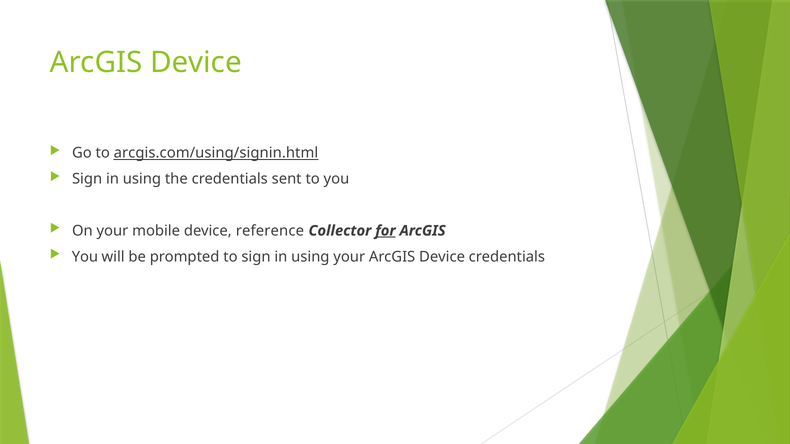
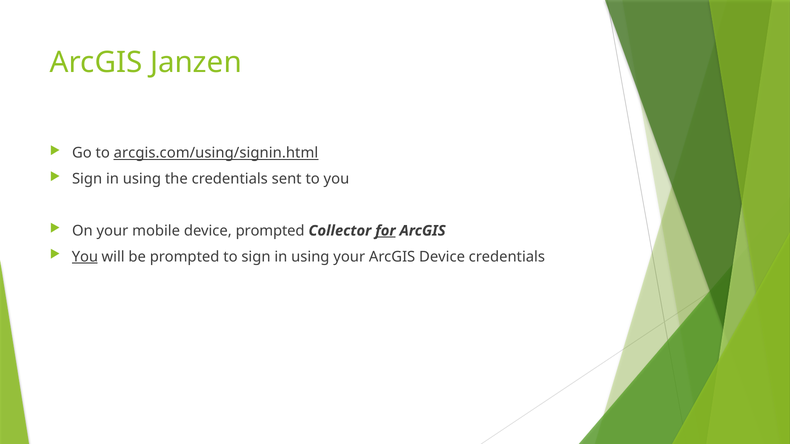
Device at (196, 62): Device -> Janzen
device reference: reference -> prompted
You at (85, 257) underline: none -> present
